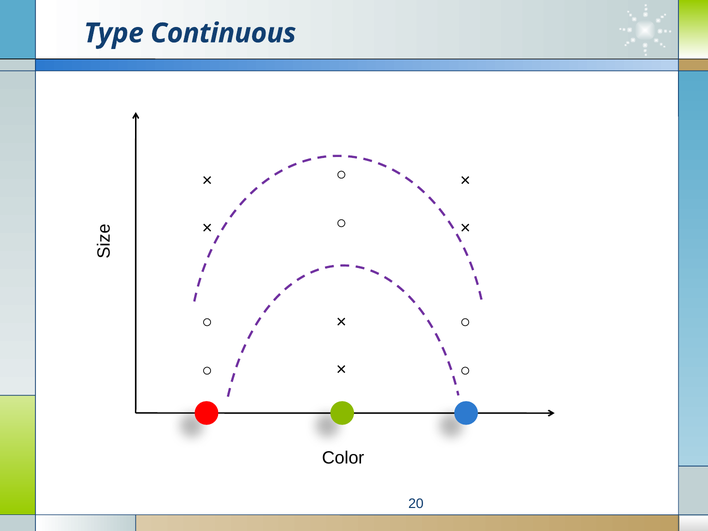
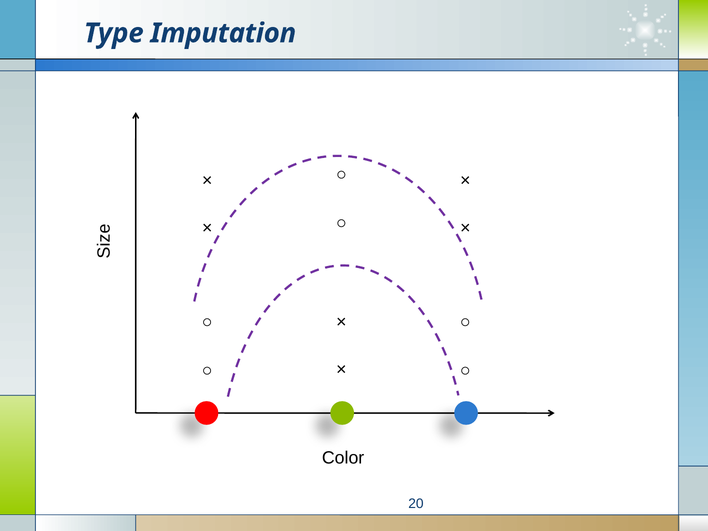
Continuous: Continuous -> Imputation
